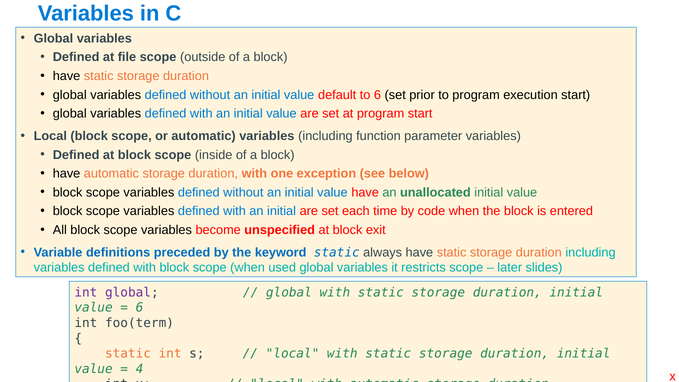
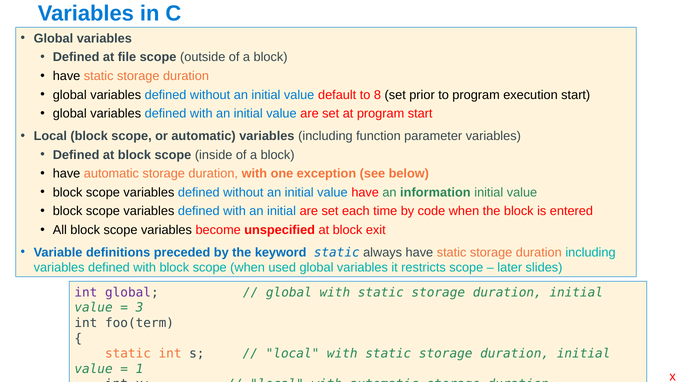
to 6: 6 -> 8
unallocated: unallocated -> information
6 at (139, 308): 6 -> 3
4: 4 -> 1
